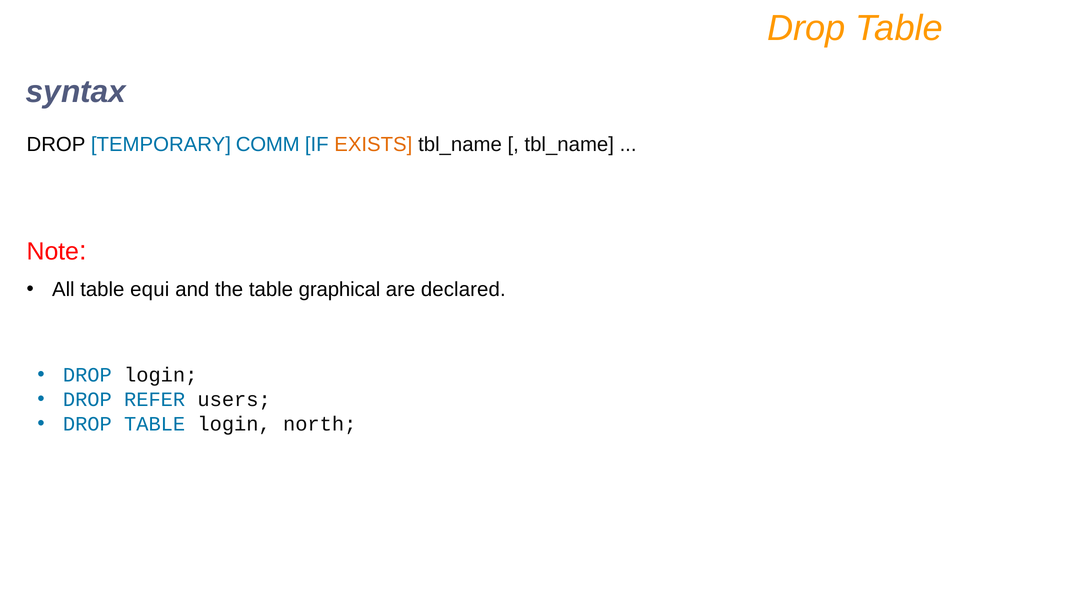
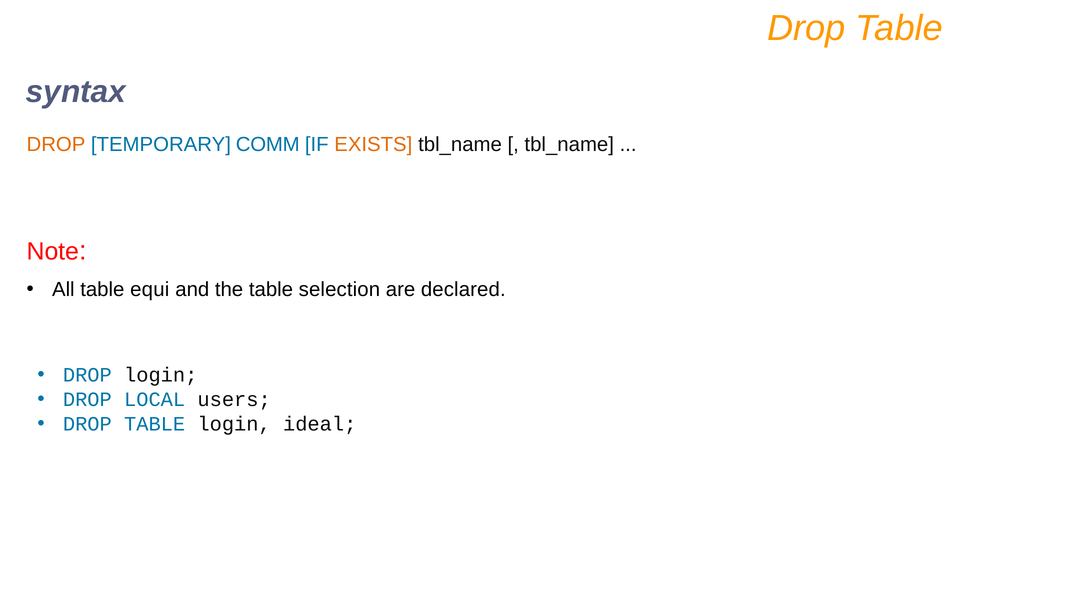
DROP at (56, 144) colour: black -> orange
graphical: graphical -> selection
REFER: REFER -> LOCAL
north: north -> ideal
